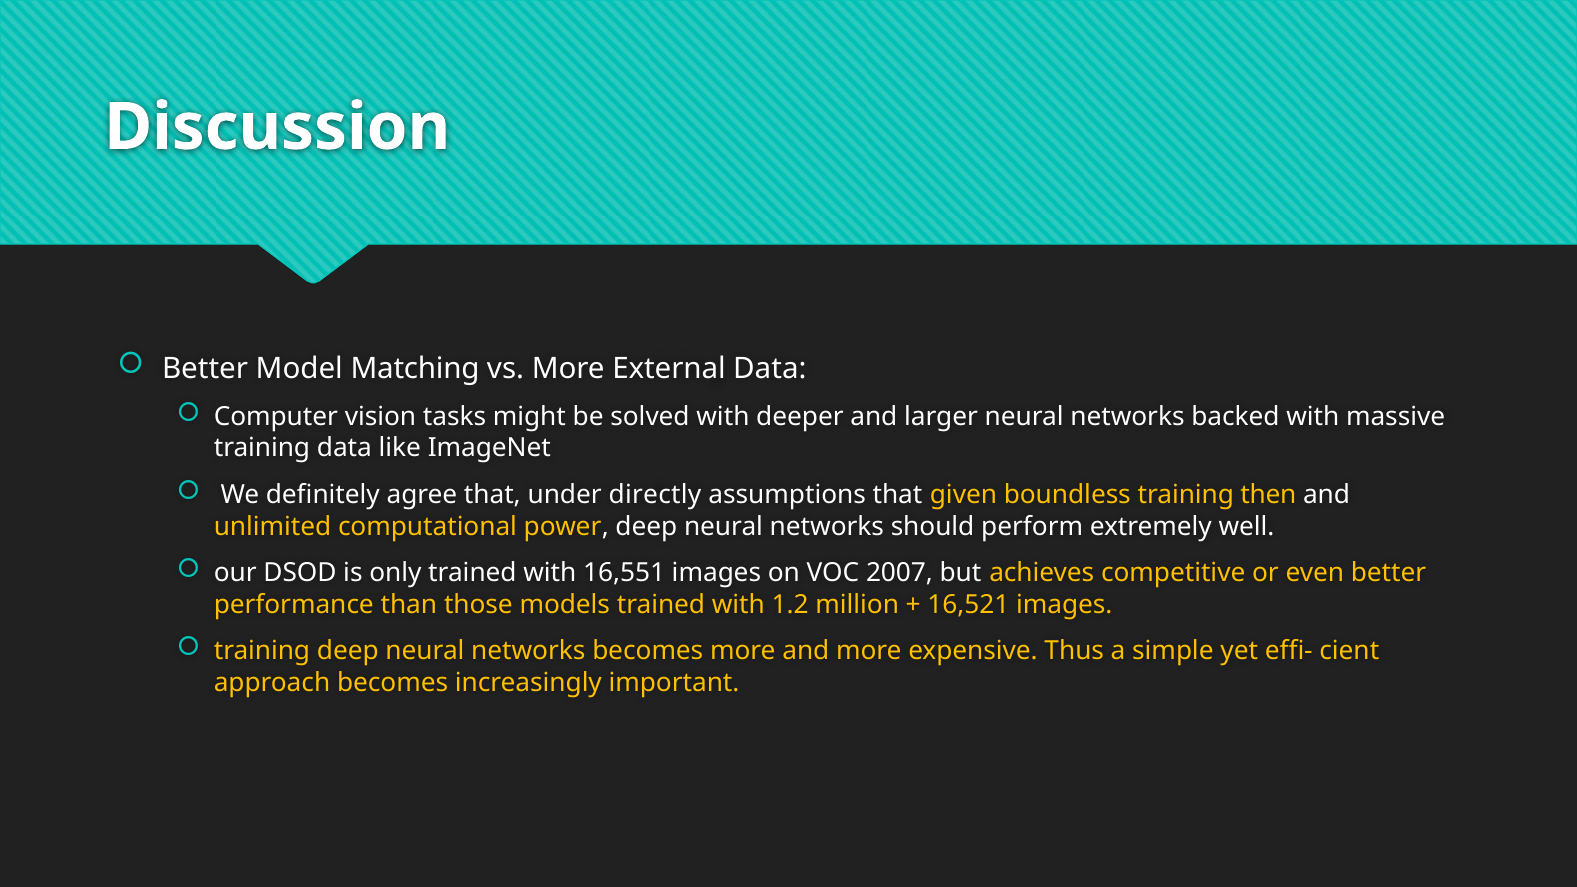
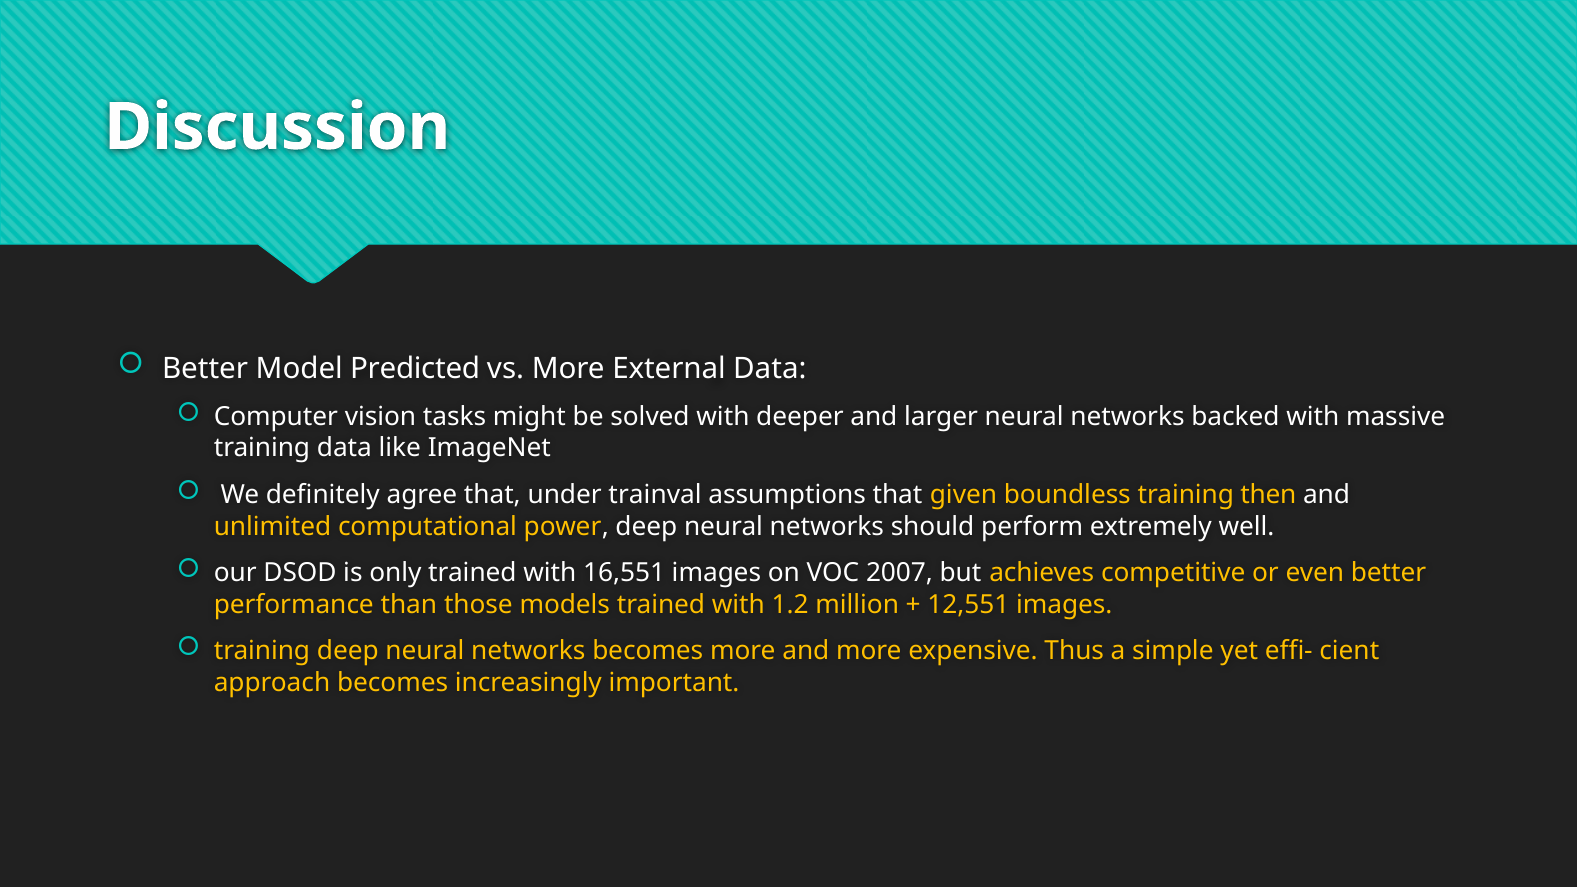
Matching: Matching -> Predicted
directly: directly -> trainval
16,521: 16,521 -> 12,551
